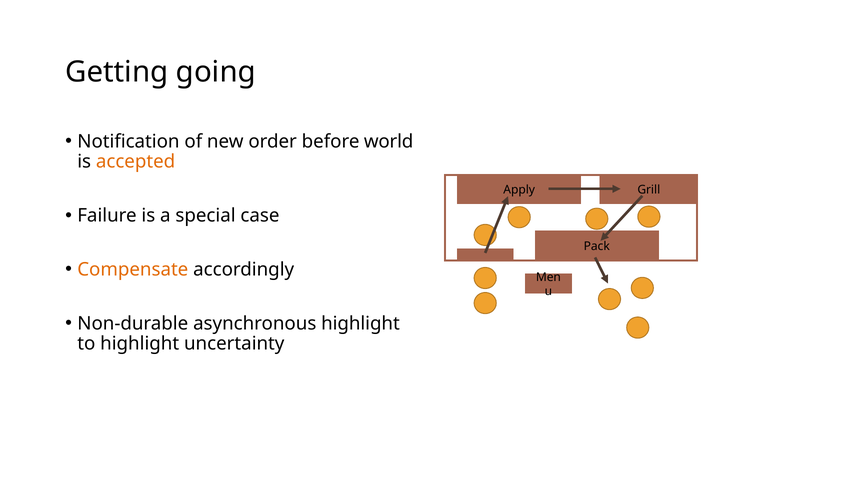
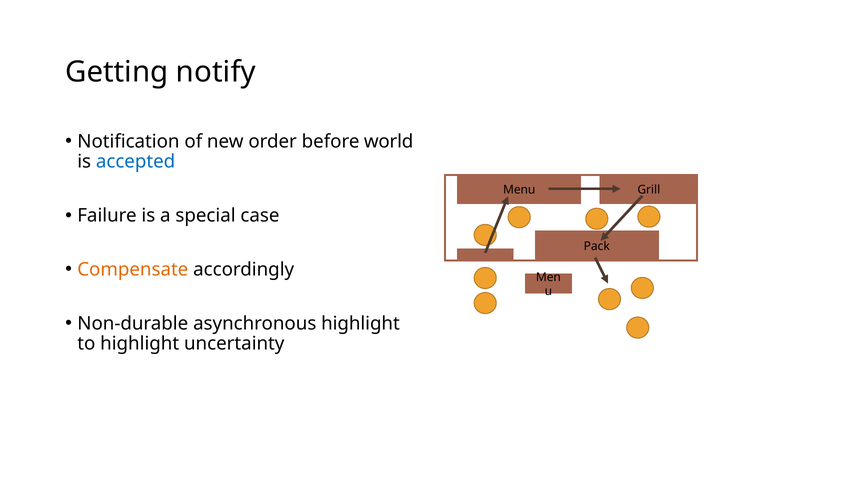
going: going -> notify
accepted colour: orange -> blue
Apply: Apply -> Menu
